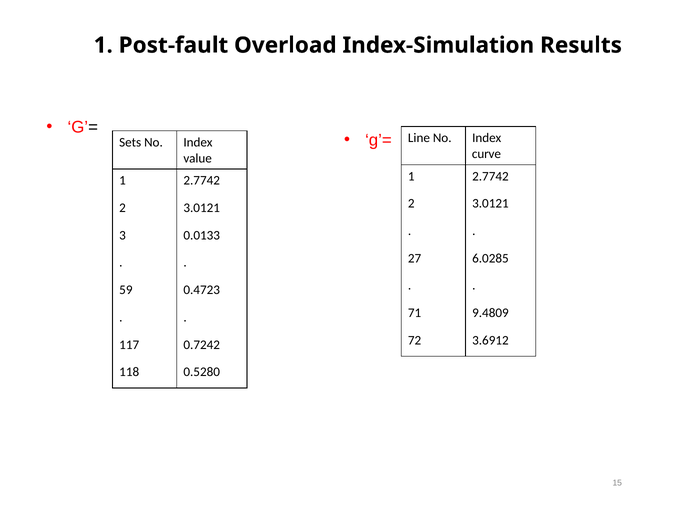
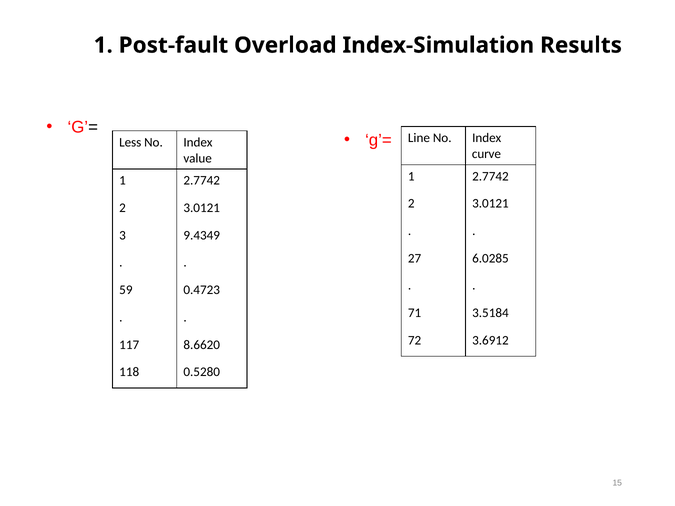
Sets: Sets -> Less
0.0133: 0.0133 -> 9.4349
9.4809: 9.4809 -> 3.5184
0.7242: 0.7242 -> 8.6620
